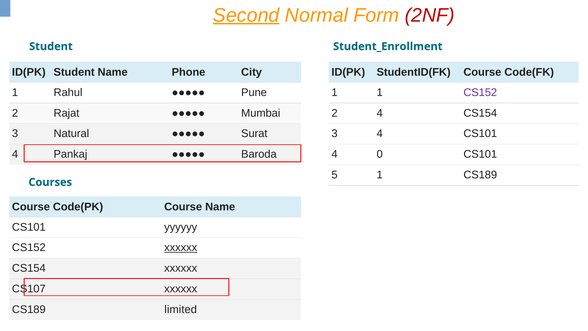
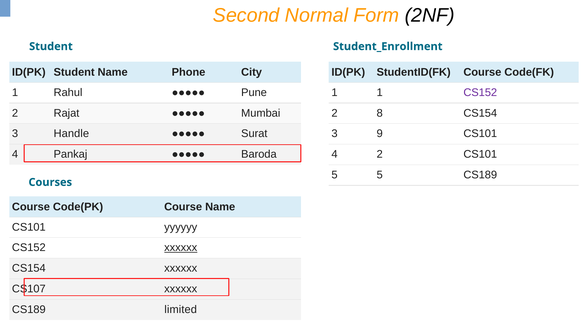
Second underline: present -> none
2NF colour: red -> black
2 4: 4 -> 8
Natural: Natural -> Handle
3 4: 4 -> 9
4 0: 0 -> 2
5 1: 1 -> 5
